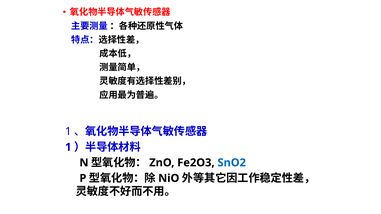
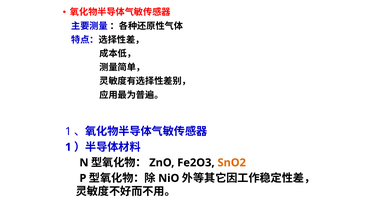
SnO2 colour: blue -> orange
